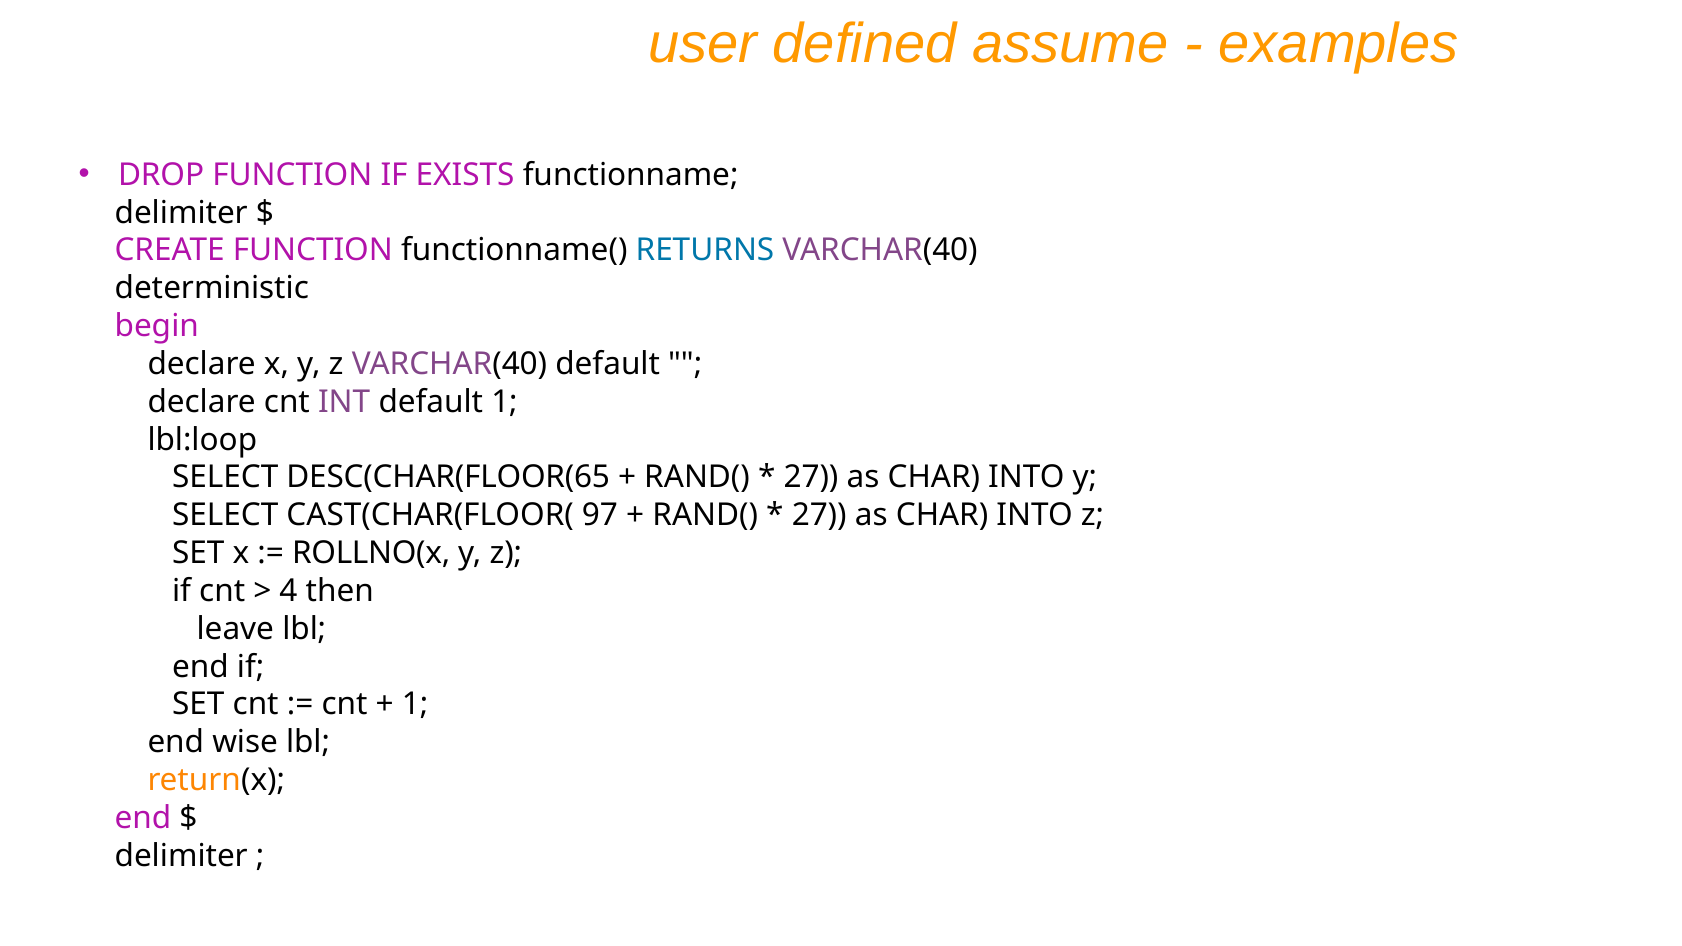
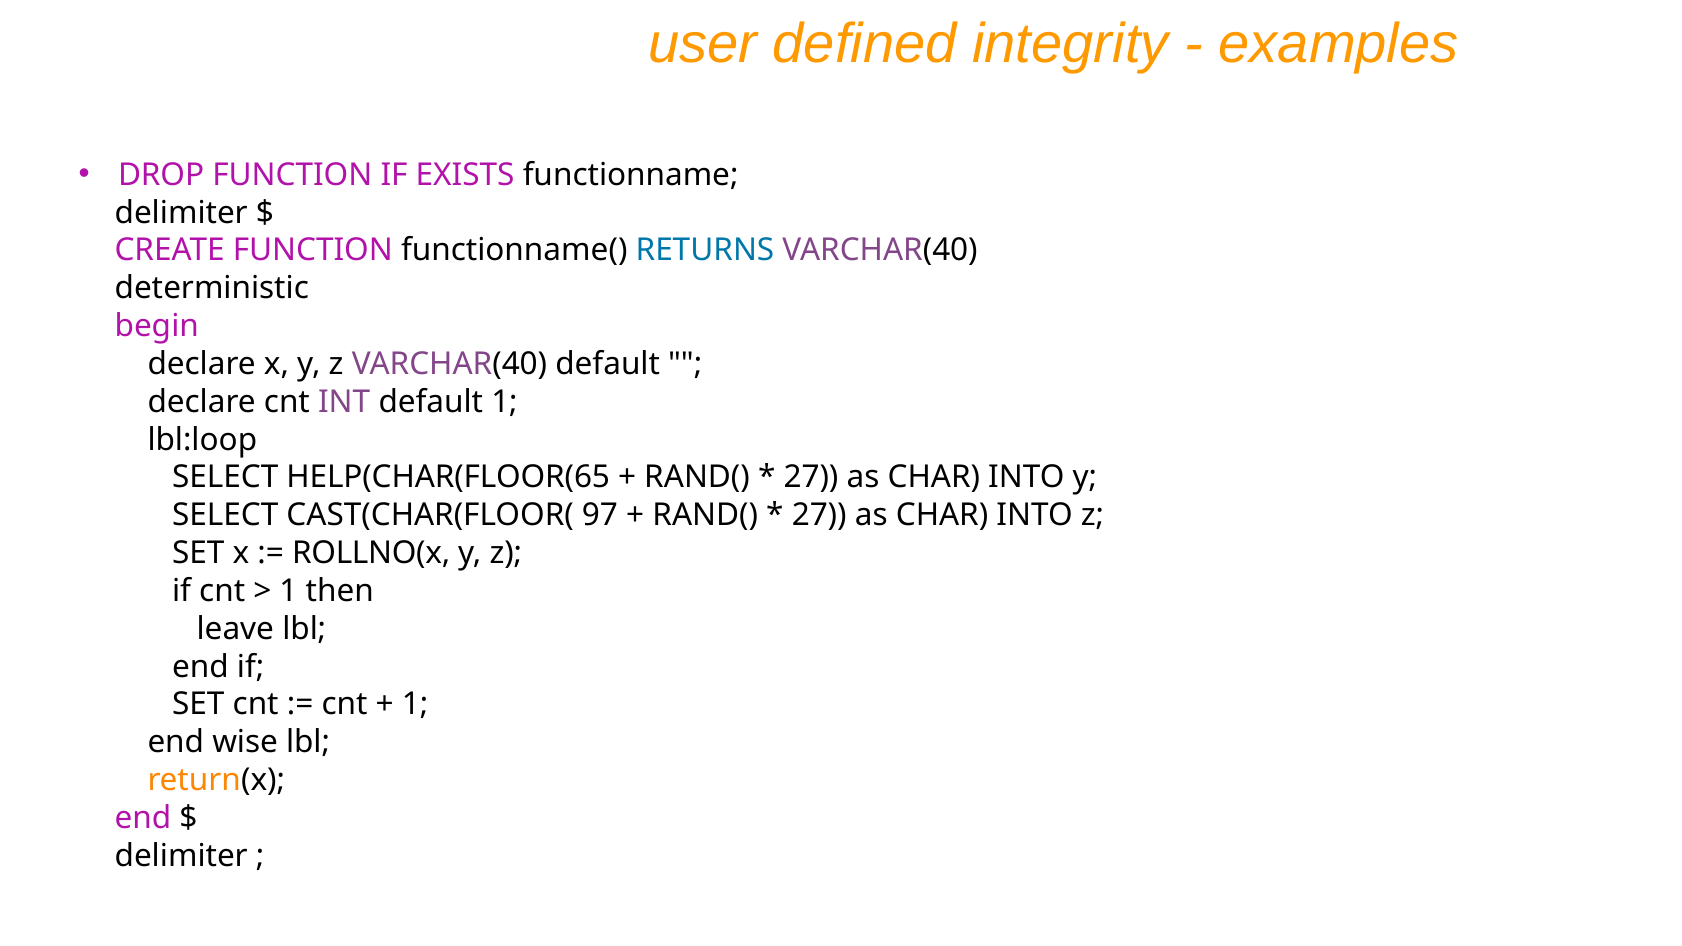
assume: assume -> integrity
DESC(CHAR(FLOOR(65: DESC(CHAR(FLOOR(65 -> HELP(CHAR(FLOOR(65
4 at (289, 591): 4 -> 1
